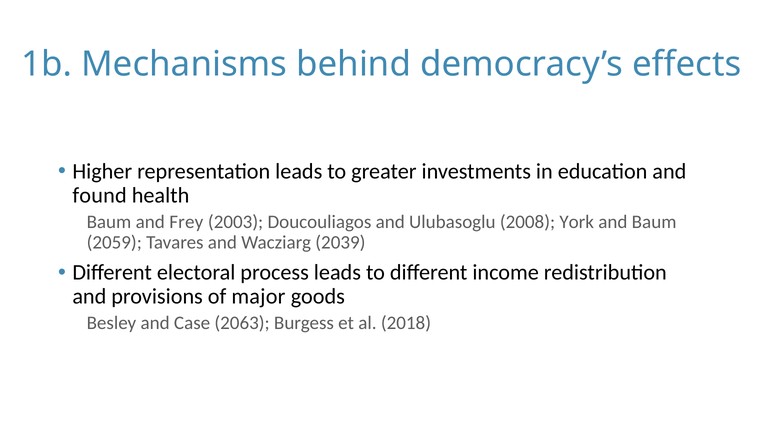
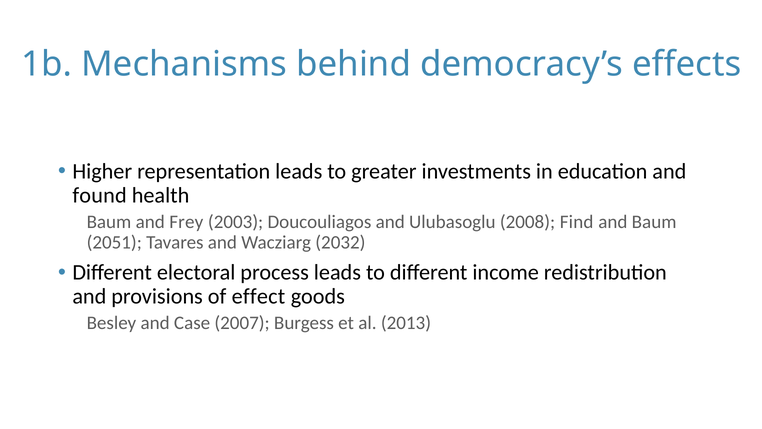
York: York -> Find
2059: 2059 -> 2051
2039: 2039 -> 2032
major: major -> effect
2063: 2063 -> 2007
2018: 2018 -> 2013
